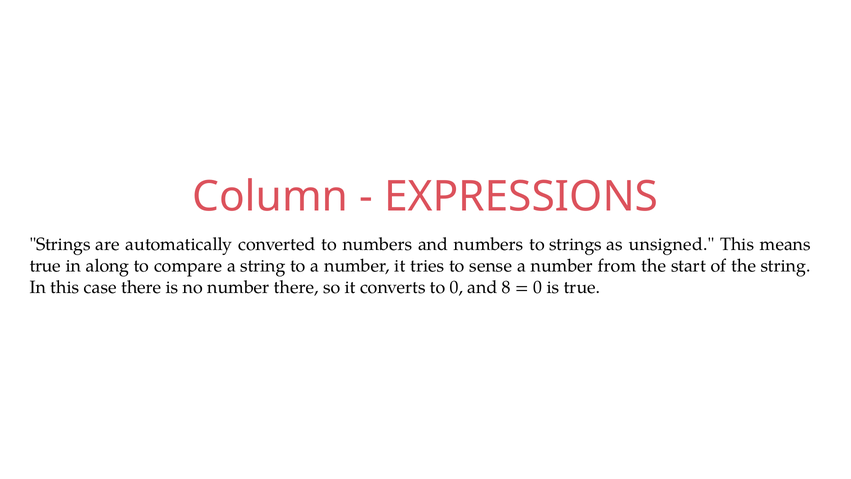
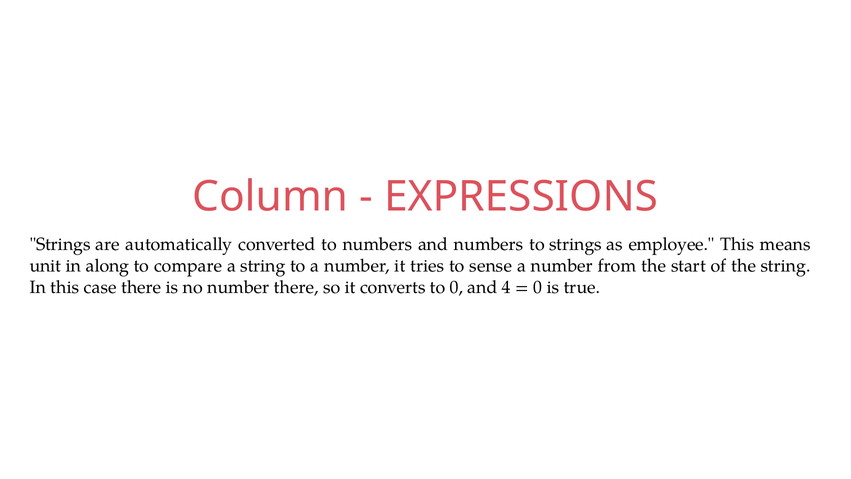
unsigned: unsigned -> employee
true at (45, 266): true -> unit
8: 8 -> 4
